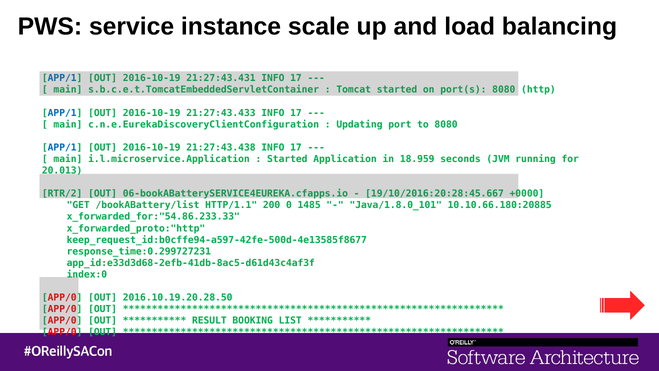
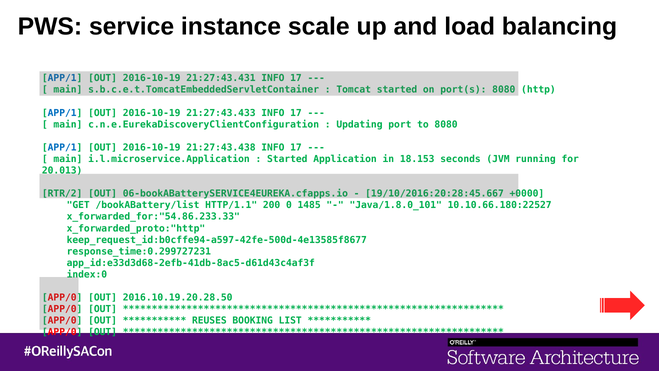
18.959: 18.959 -> 18.153
10.10.66.180:20885: 10.10.66.180:20885 -> 10.10.66.180:22527
RESULT: RESULT -> REUSES
